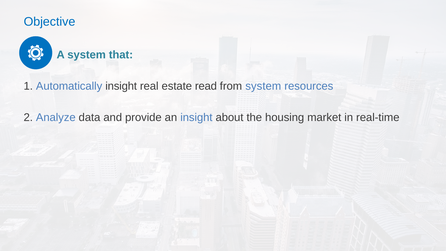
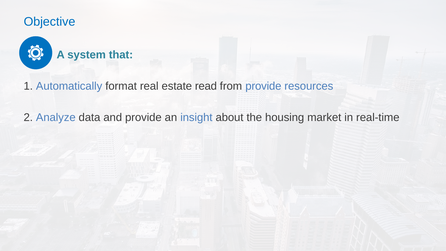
Automatically insight: insight -> format
from system: system -> provide
